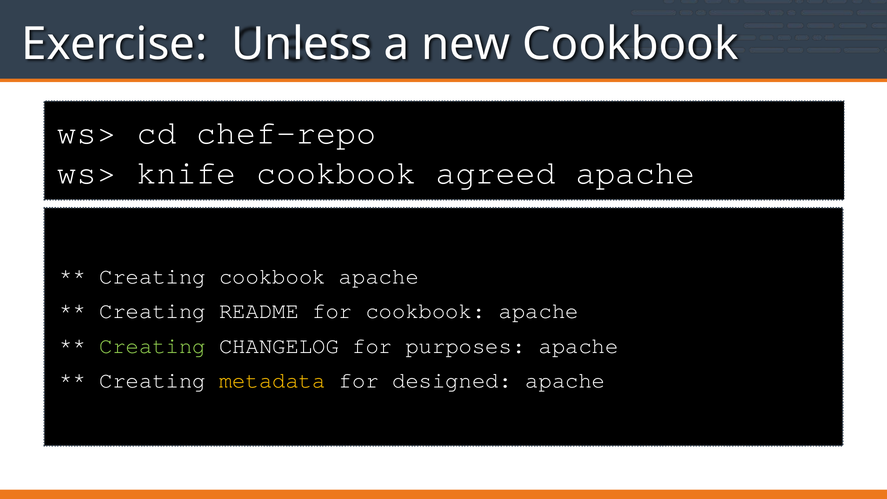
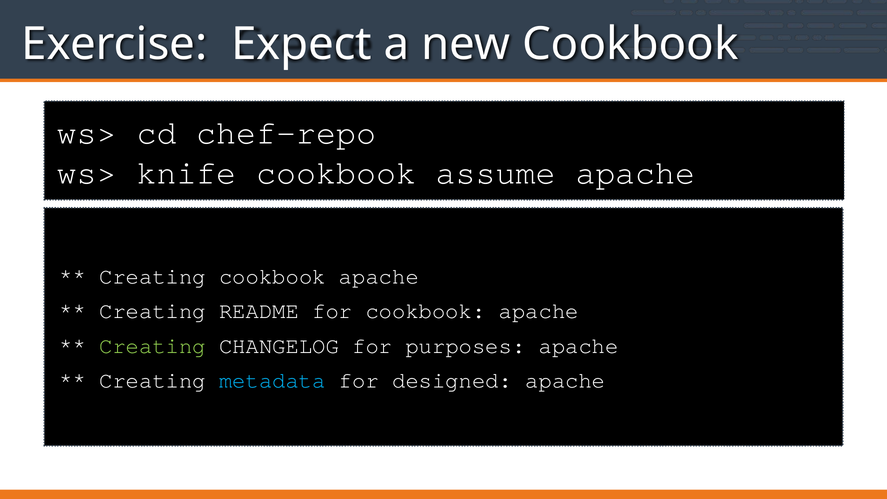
Unless: Unless -> Expect
agreed: agreed -> assume
metadata colour: yellow -> light blue
